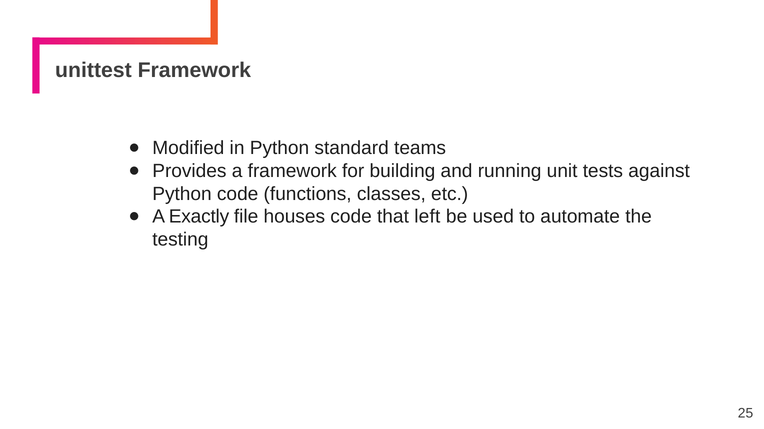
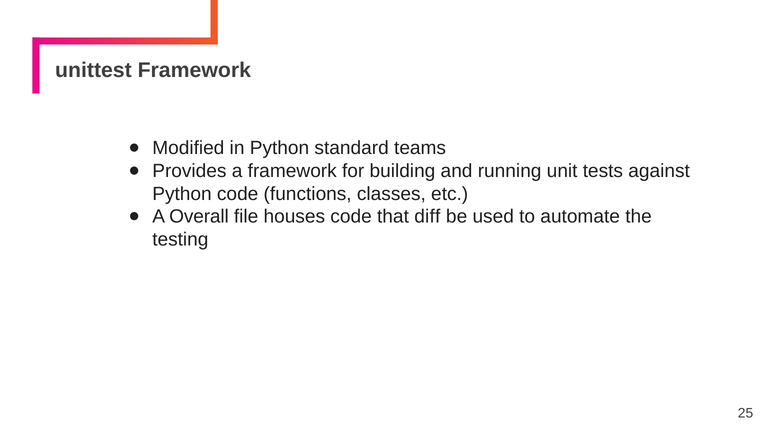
Exactly: Exactly -> Overall
left: left -> diff
